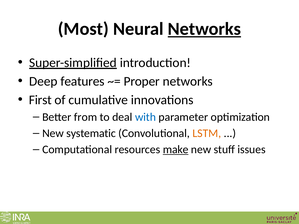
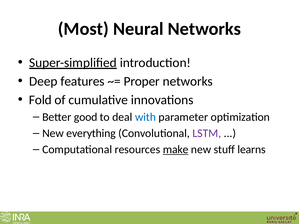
Networks at (204, 29) underline: present -> none
First: First -> Fold
from: from -> good
systematic: systematic -> everything
LSTM colour: orange -> purple
issues: issues -> learns
